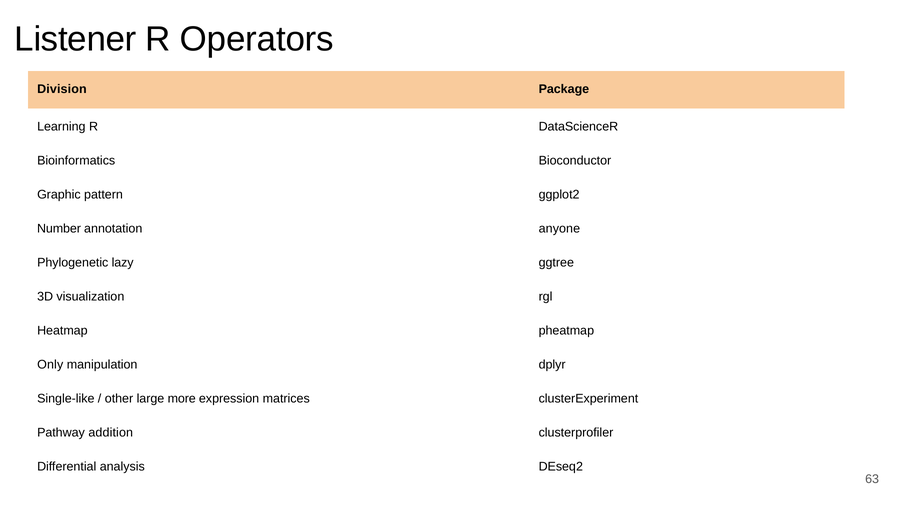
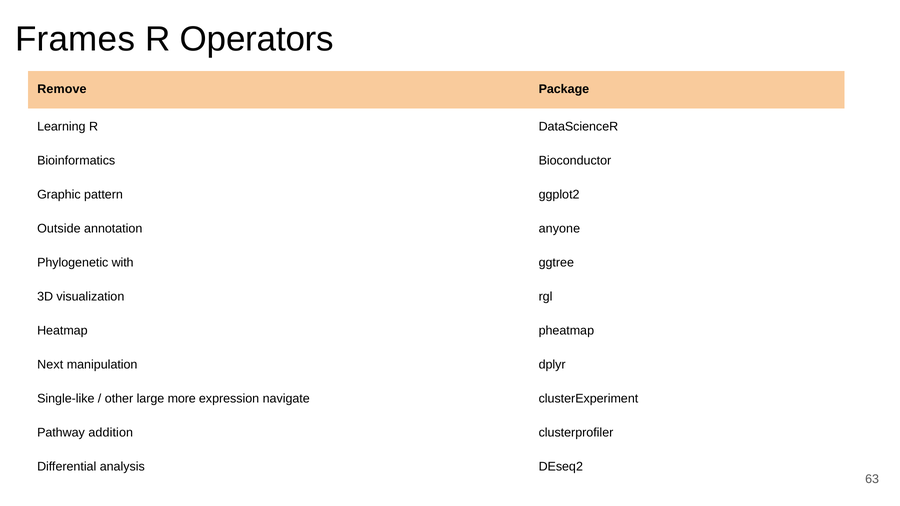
Listener: Listener -> Frames
Division: Division -> Remove
Number: Number -> Outside
lazy: lazy -> with
Only: Only -> Next
matrices: matrices -> navigate
